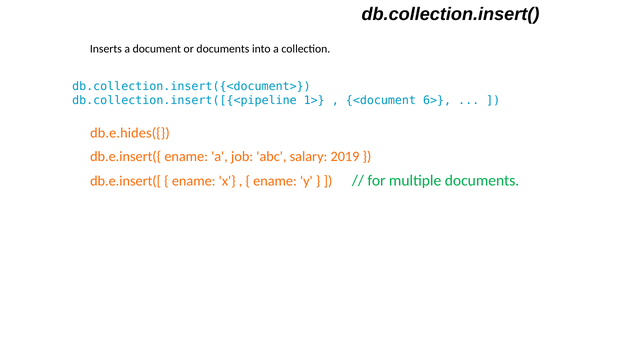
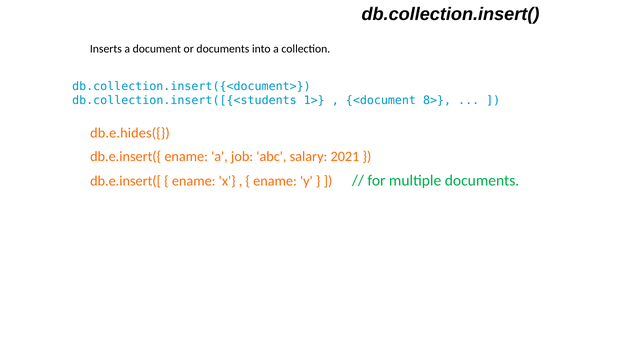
db.collection.insert([{<pipeline: db.collection.insert([{<pipeline -> db.collection.insert([{<students
6>: 6> -> 8>
2019: 2019 -> 2021
